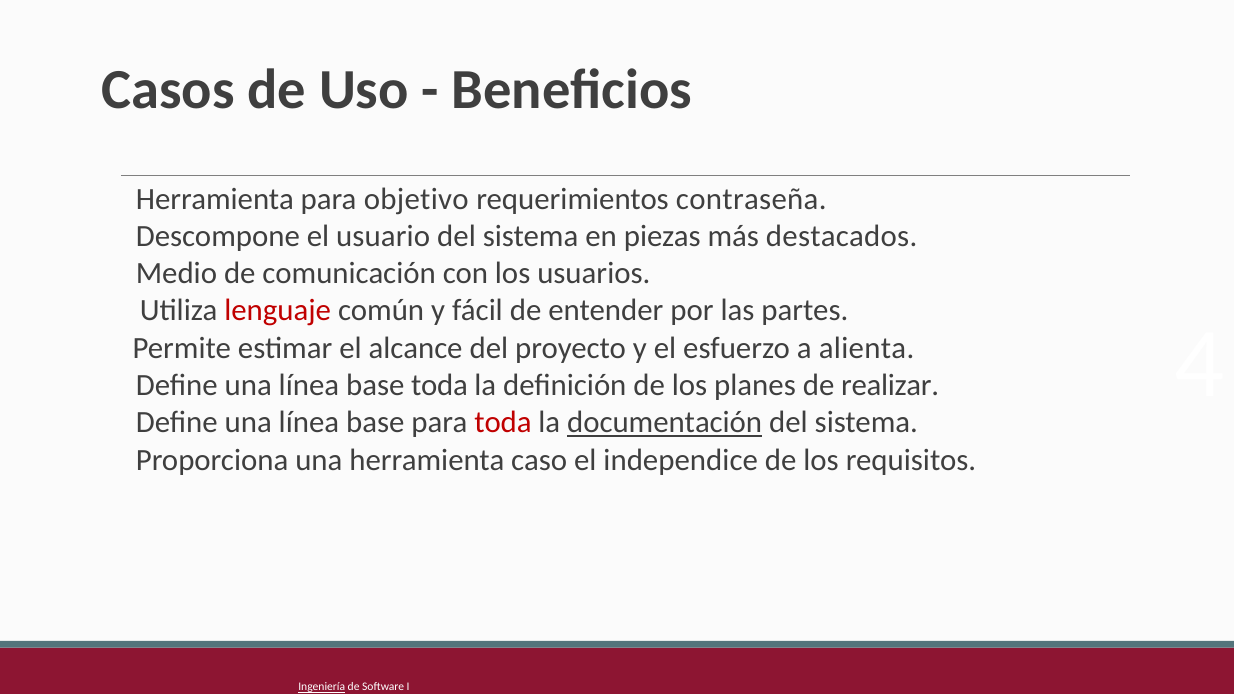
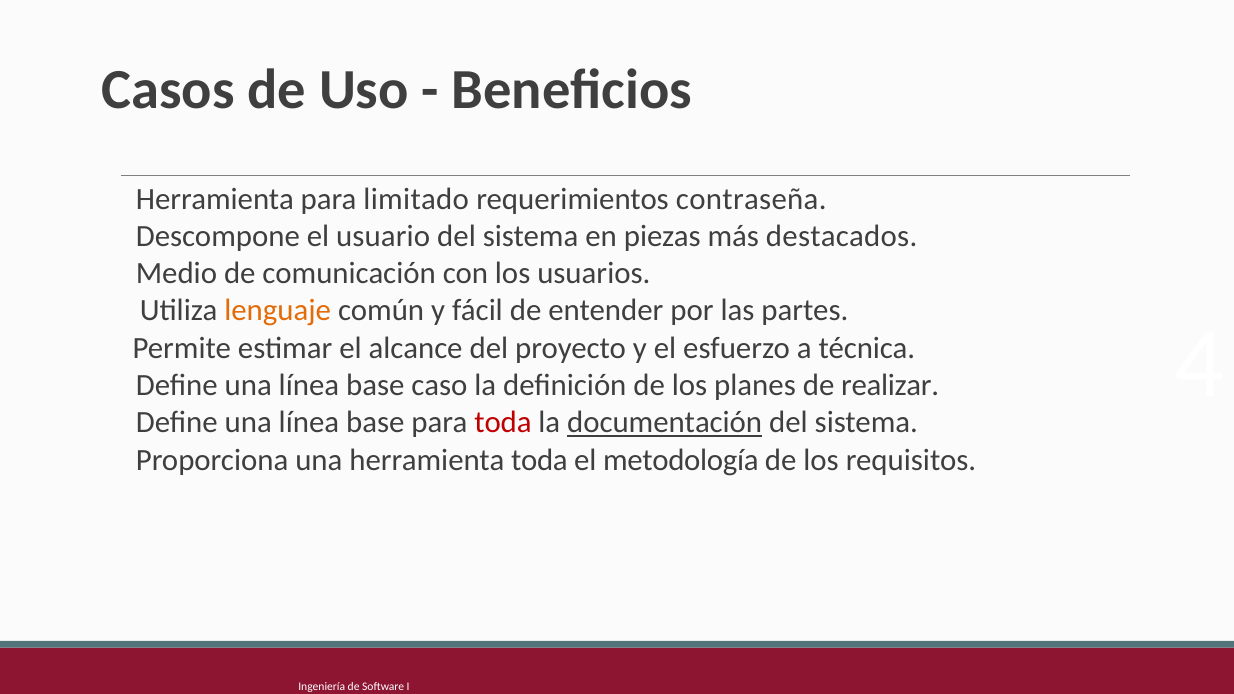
objetivo: objetivo -> limitado
lenguaje colour: red -> orange
alienta: alienta -> técnica
base toda: toda -> caso
herramienta caso: caso -> toda
independice: independice -> metodología
Ingeniería underline: present -> none
